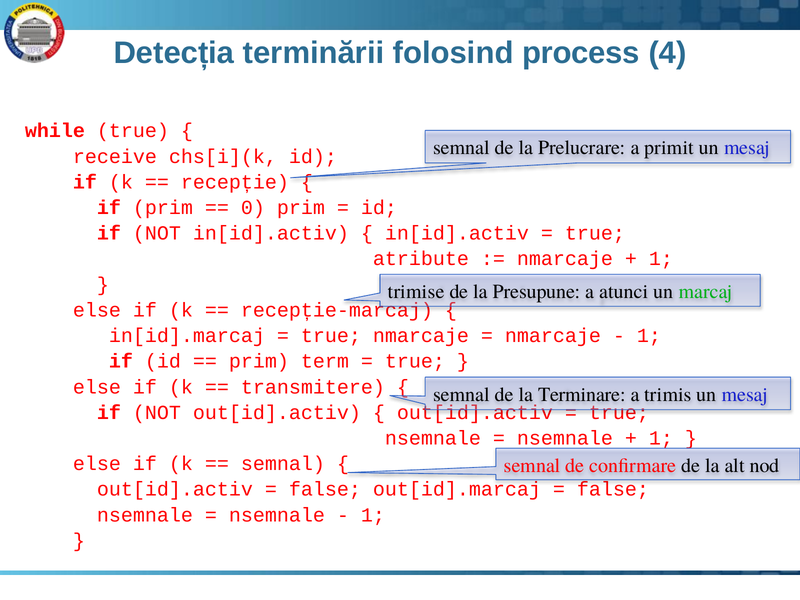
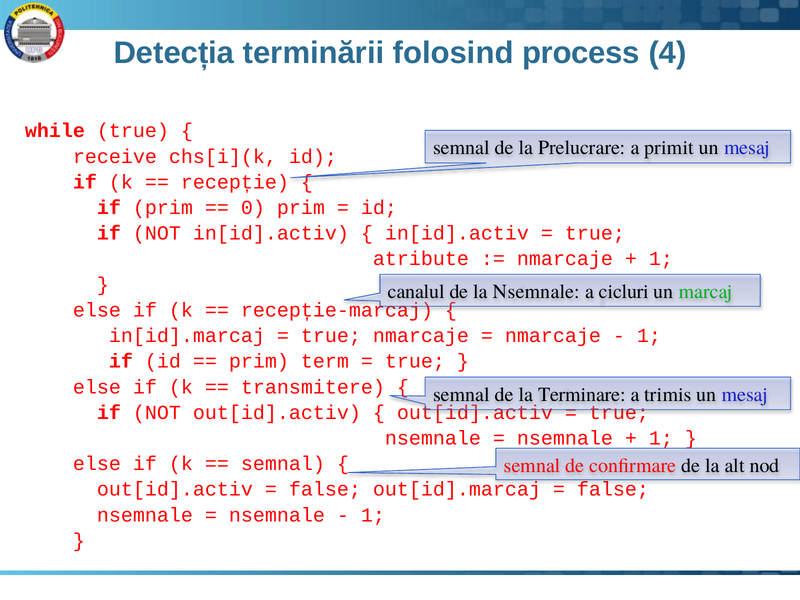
trimise: trimise -> canalul
la Presupune: Presupune -> Nsemnale
atunci: atunci -> cicluri
